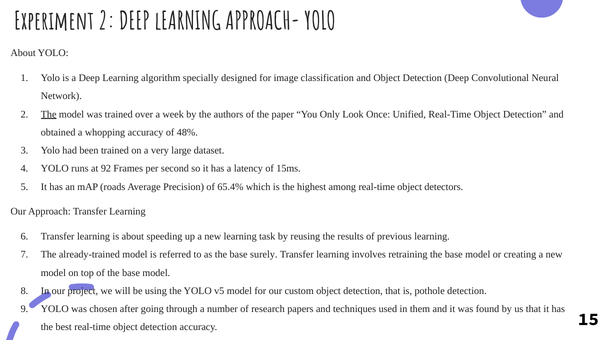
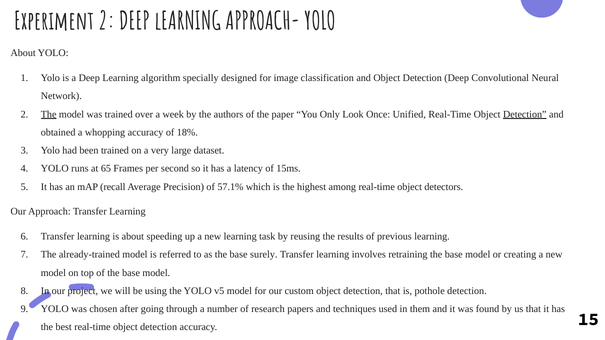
Detection at (525, 114) underline: none -> present
48%: 48% -> 18%
92: 92 -> 65
roads: roads -> recall
65.4%: 65.4% -> 57.1%
